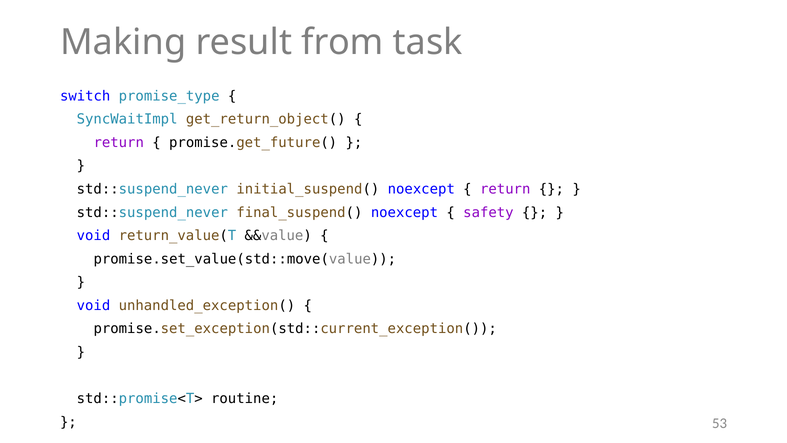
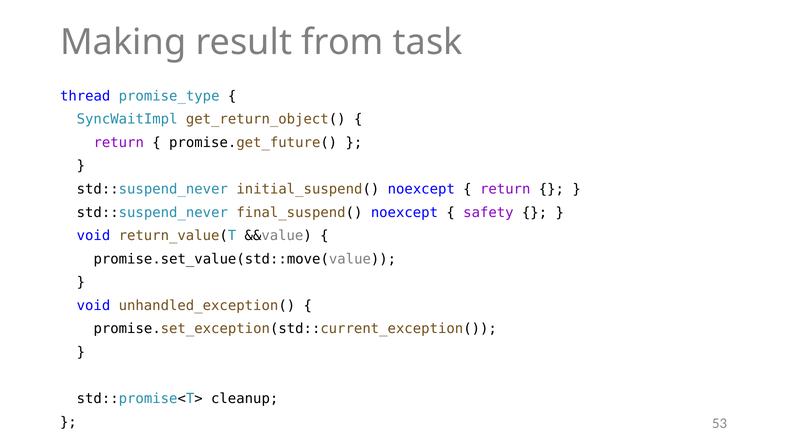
switch: switch -> thread
routine: routine -> cleanup
